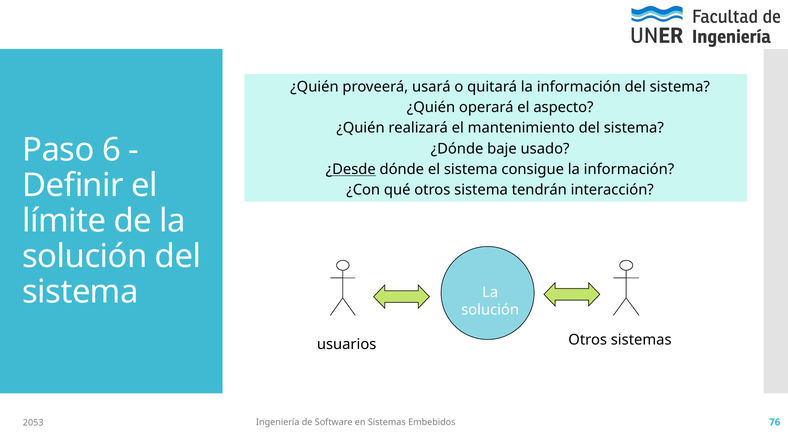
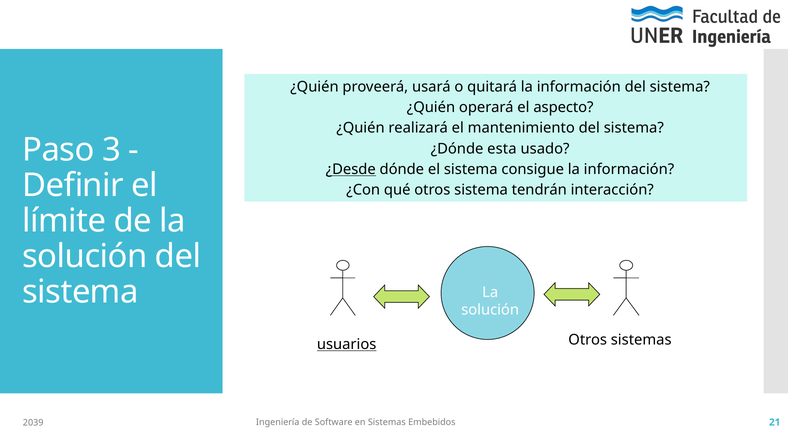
6: 6 -> 3
baje: baje -> esta
usuarios underline: none -> present
76: 76 -> 21
2053: 2053 -> 2039
